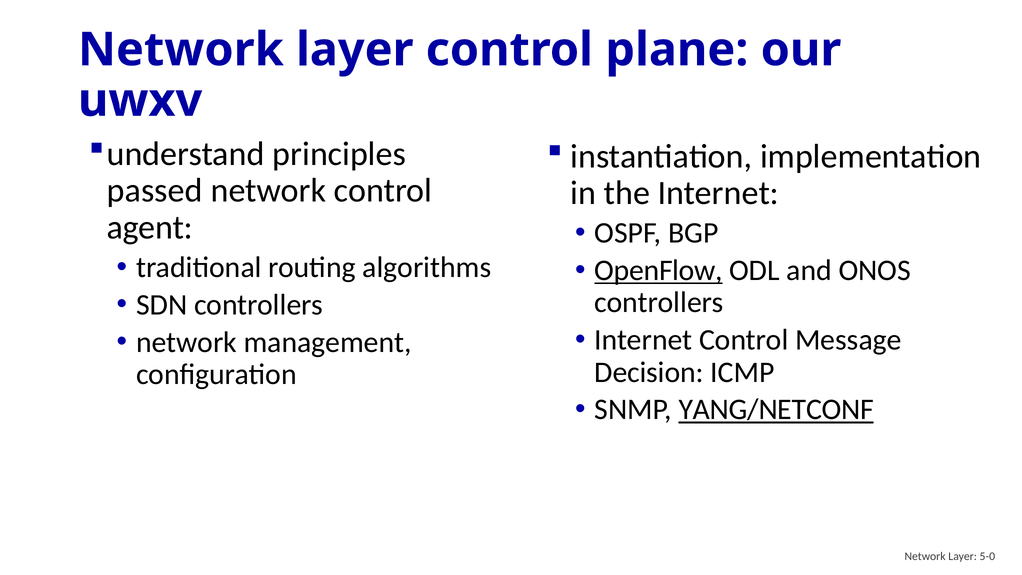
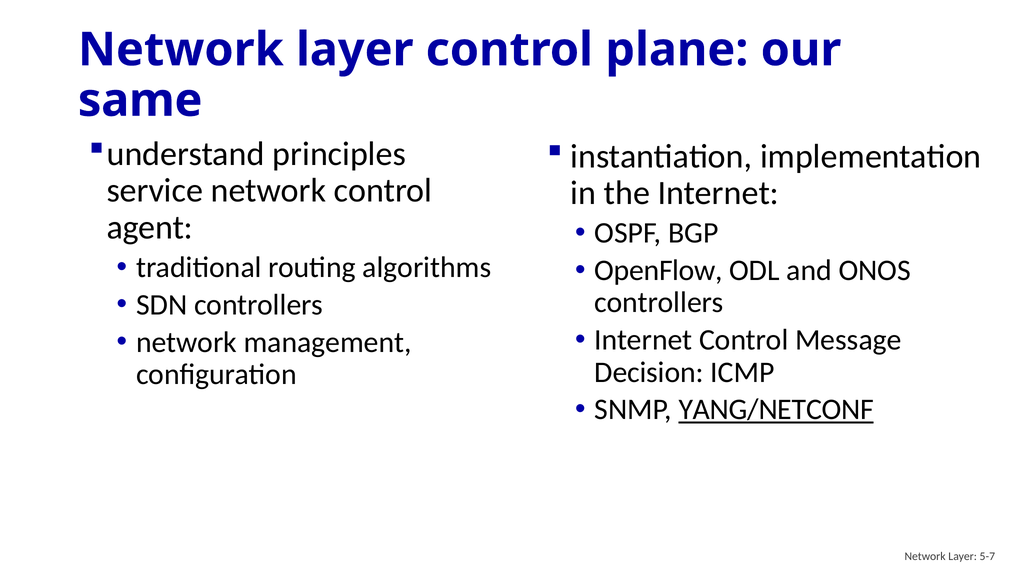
uwxv: uwxv -> same
passed: passed -> service
OpenFlow underline: present -> none
5-0: 5-0 -> 5-7
